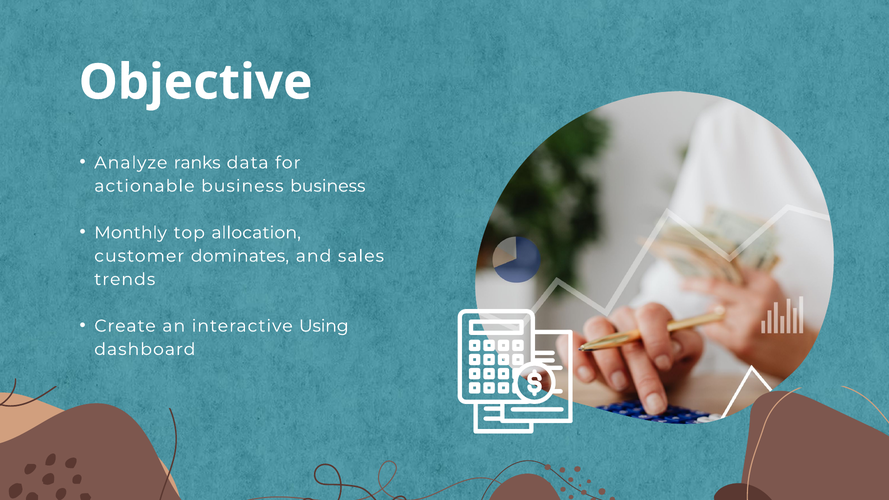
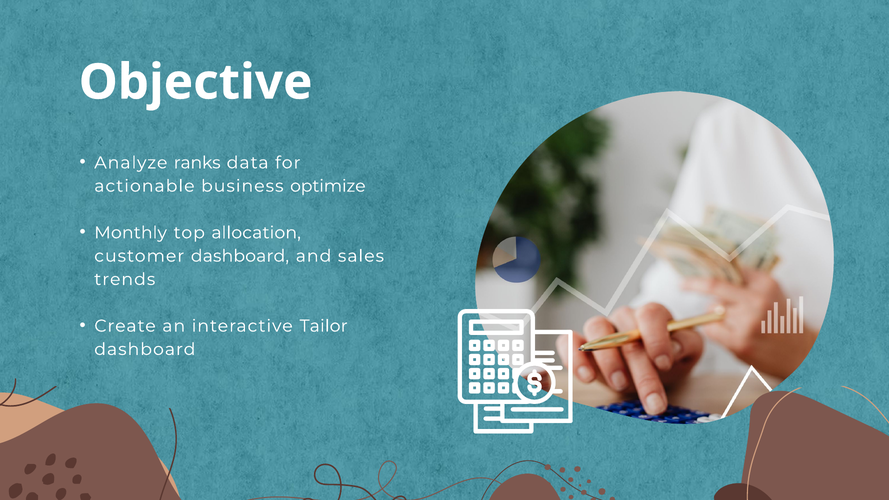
business business: business -> optimize
customer dominates: dominates -> dashboard
Using: Using -> Tailor
